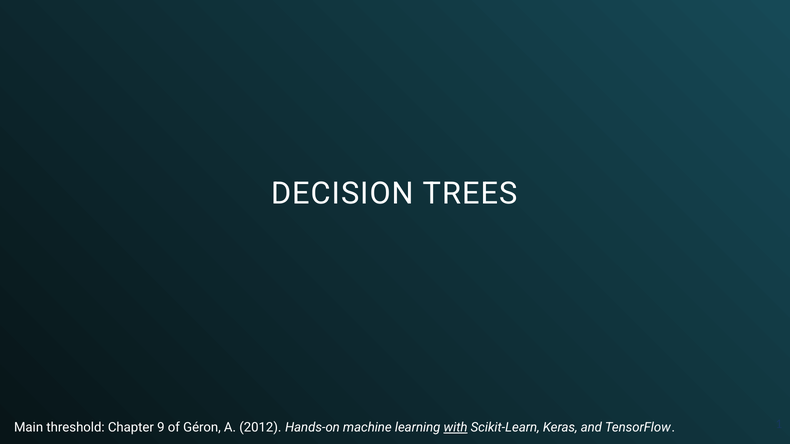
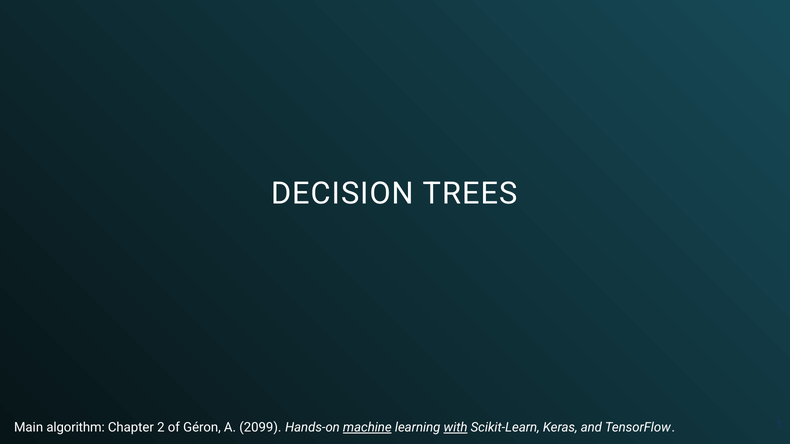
threshold: threshold -> algorithm
9: 9 -> 2
2012: 2012 -> 2099
machine underline: none -> present
